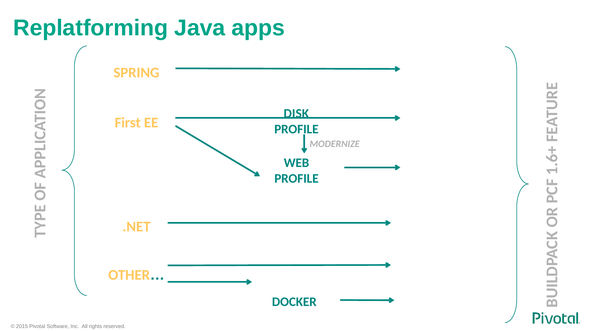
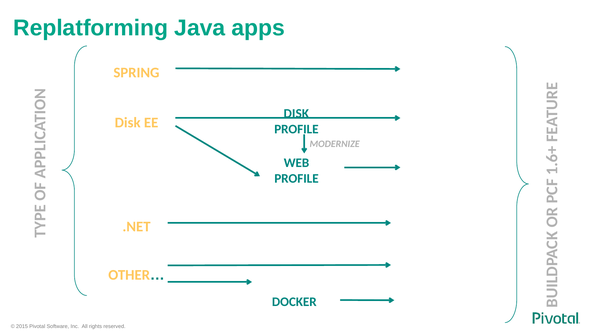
First at (128, 123): First -> Disk
